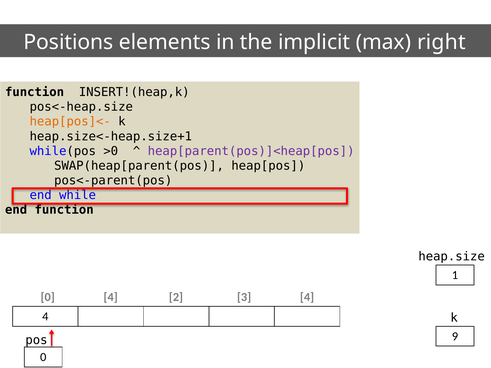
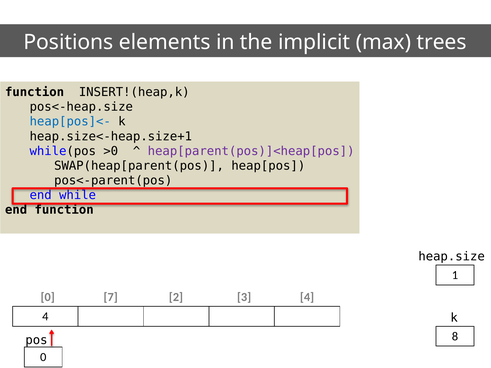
right: right -> trees
heap[pos]<- colour: orange -> blue
0 4: 4 -> 7
9: 9 -> 8
